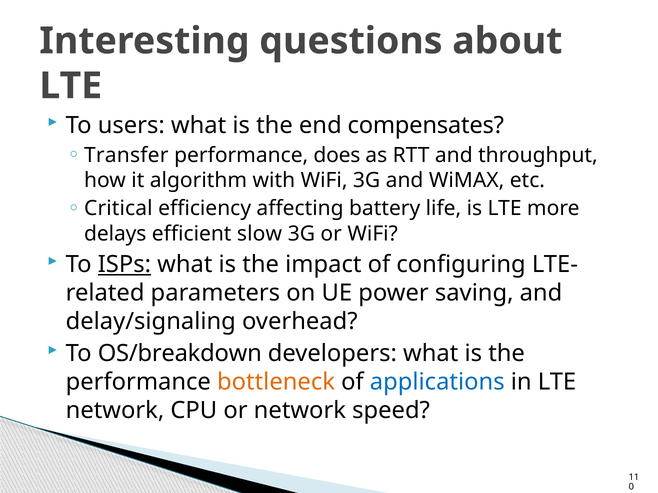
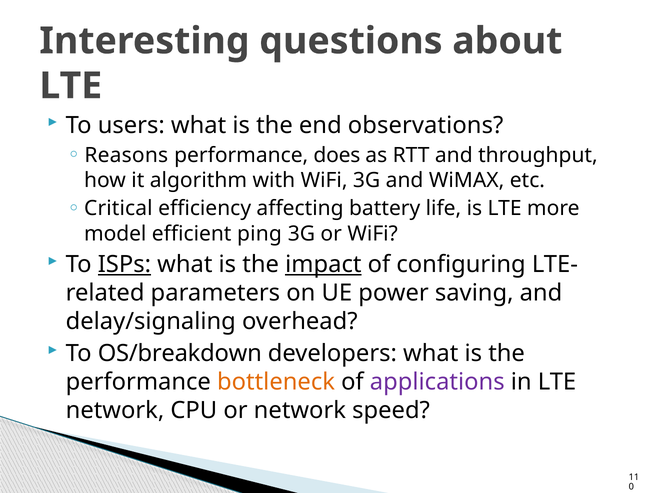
compensates: compensates -> observations
Transfer: Transfer -> Reasons
delays: delays -> model
slow: slow -> ping
impact underline: none -> present
applications colour: blue -> purple
